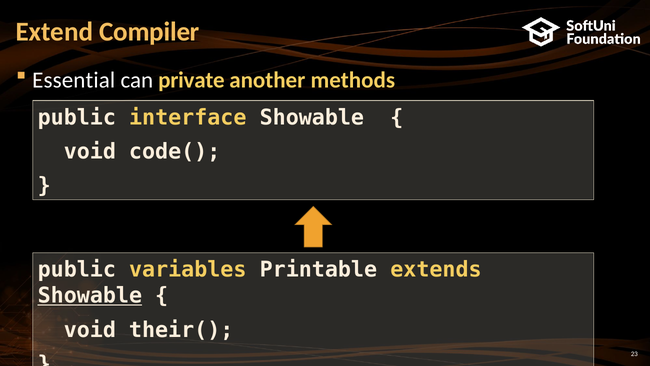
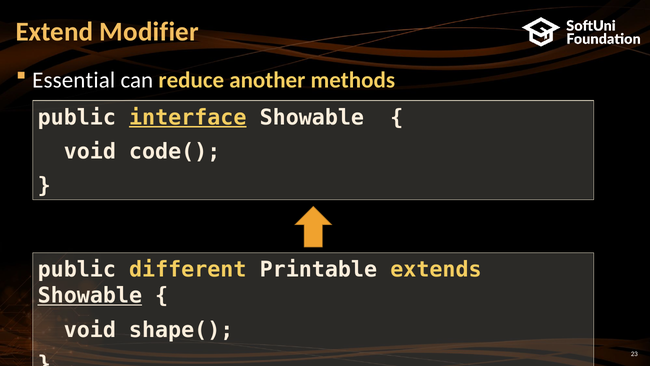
Compiler: Compiler -> Modifier
private: private -> reduce
interface underline: none -> present
variables: variables -> different
their(: their( -> shape(
